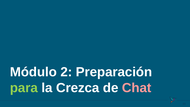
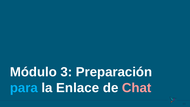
2: 2 -> 3
para colour: light green -> light blue
Crezca: Crezca -> Enlace
